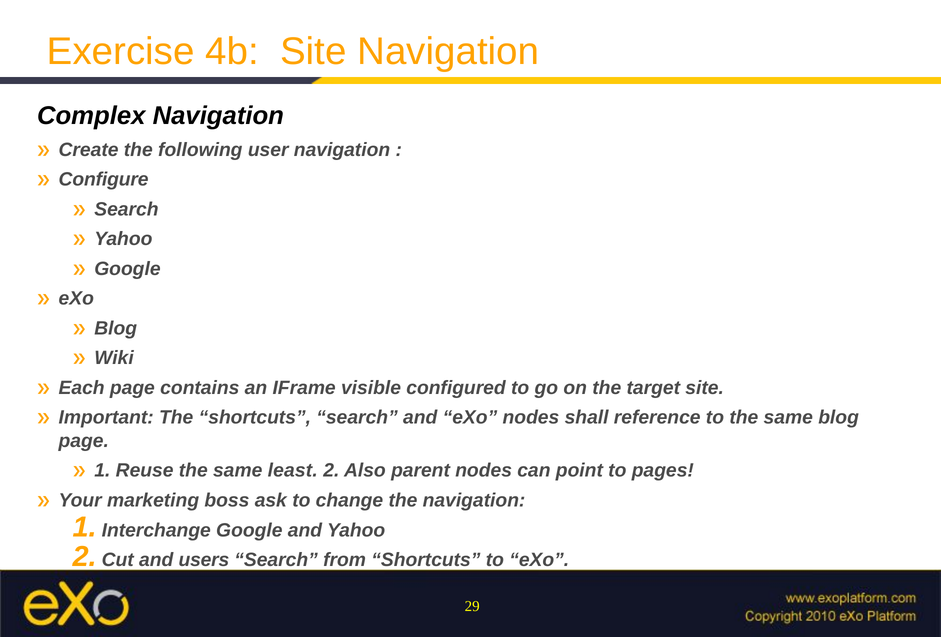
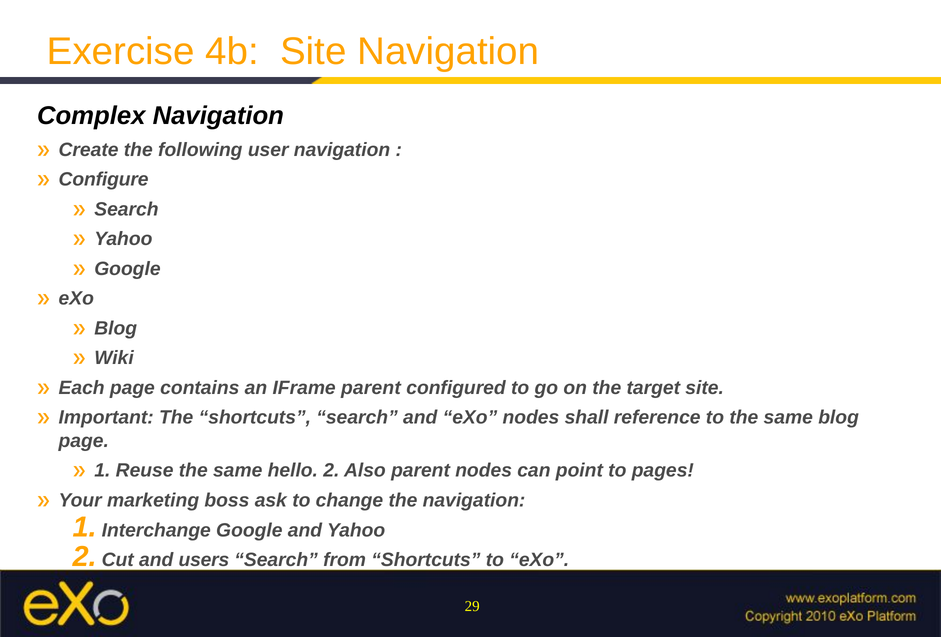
IFrame visible: visible -> parent
least: least -> hello
